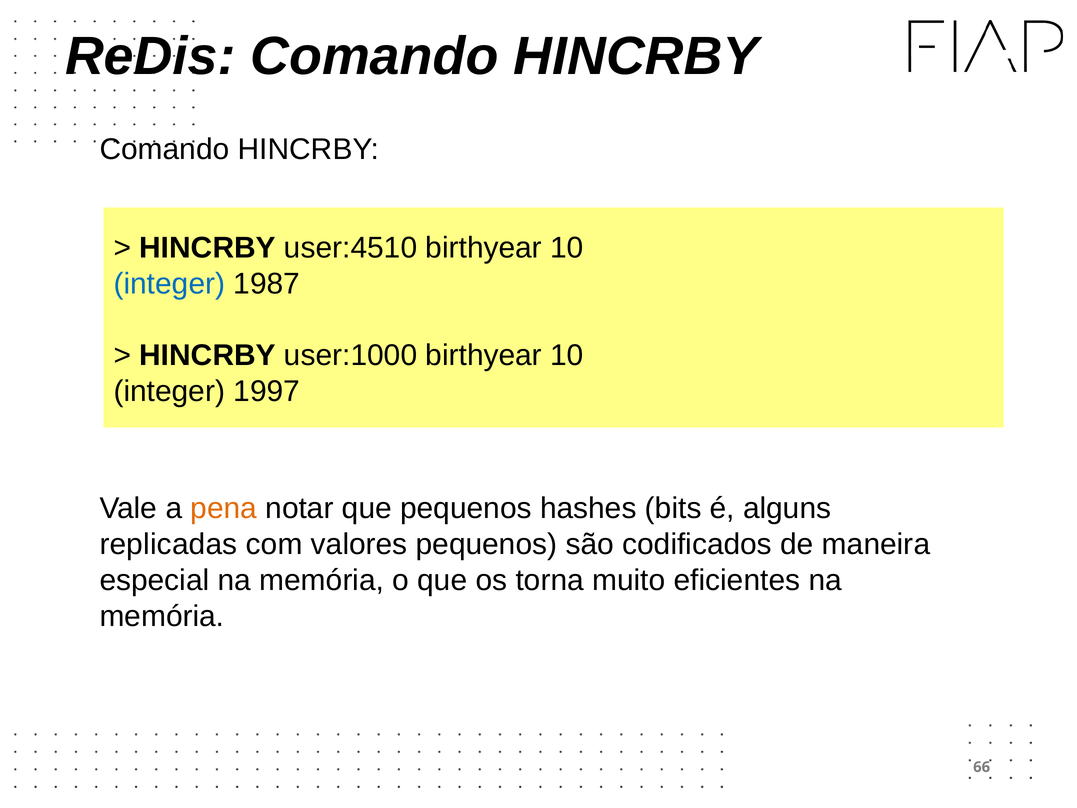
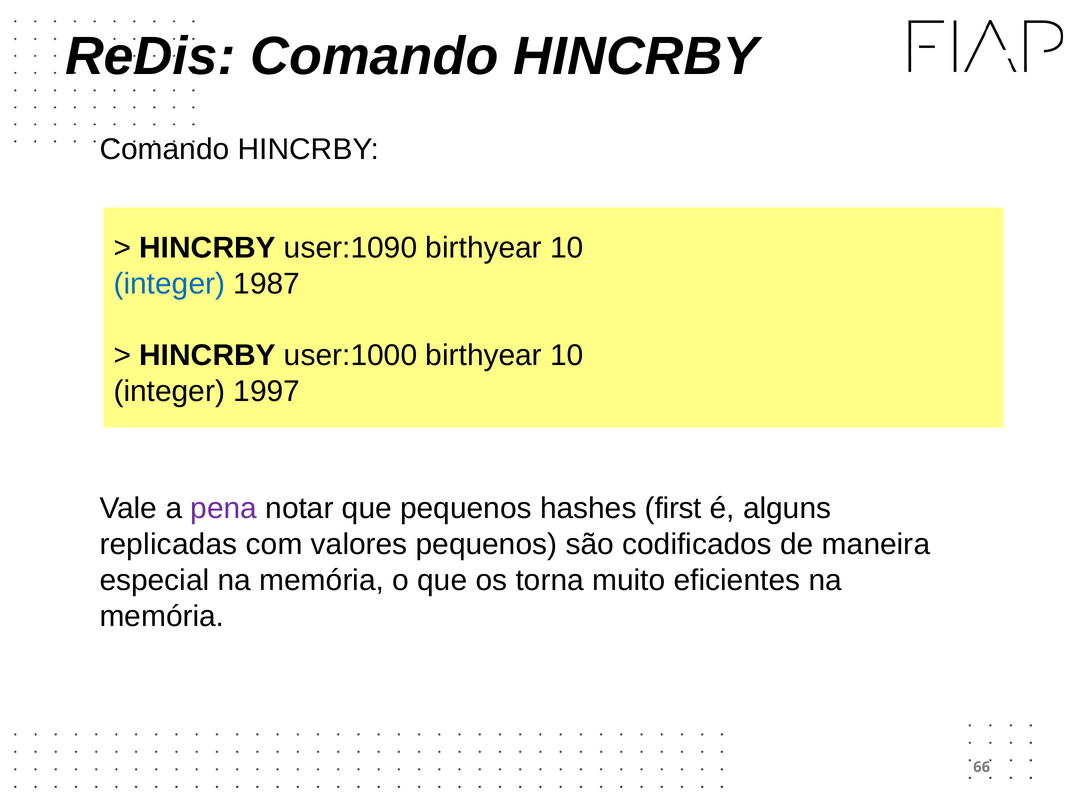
user:4510: user:4510 -> user:1090
pena colour: orange -> purple
bits: bits -> first
